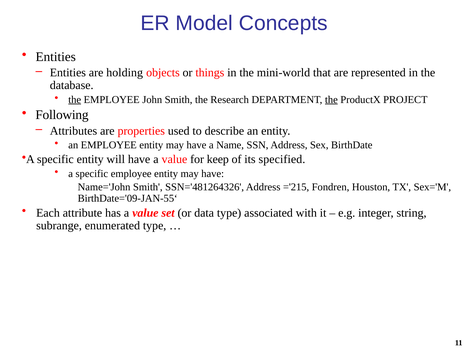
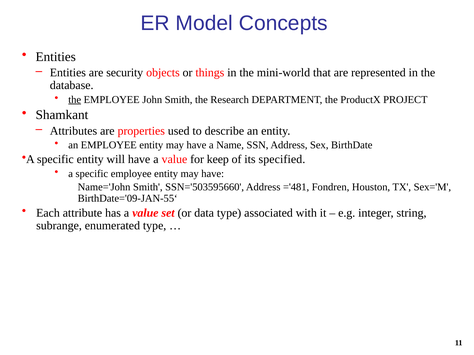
holding: holding -> security
the at (331, 100) underline: present -> none
Following: Following -> Shamkant
SSN='481264326: SSN='481264326 -> SSN='503595660
='215: ='215 -> ='481
